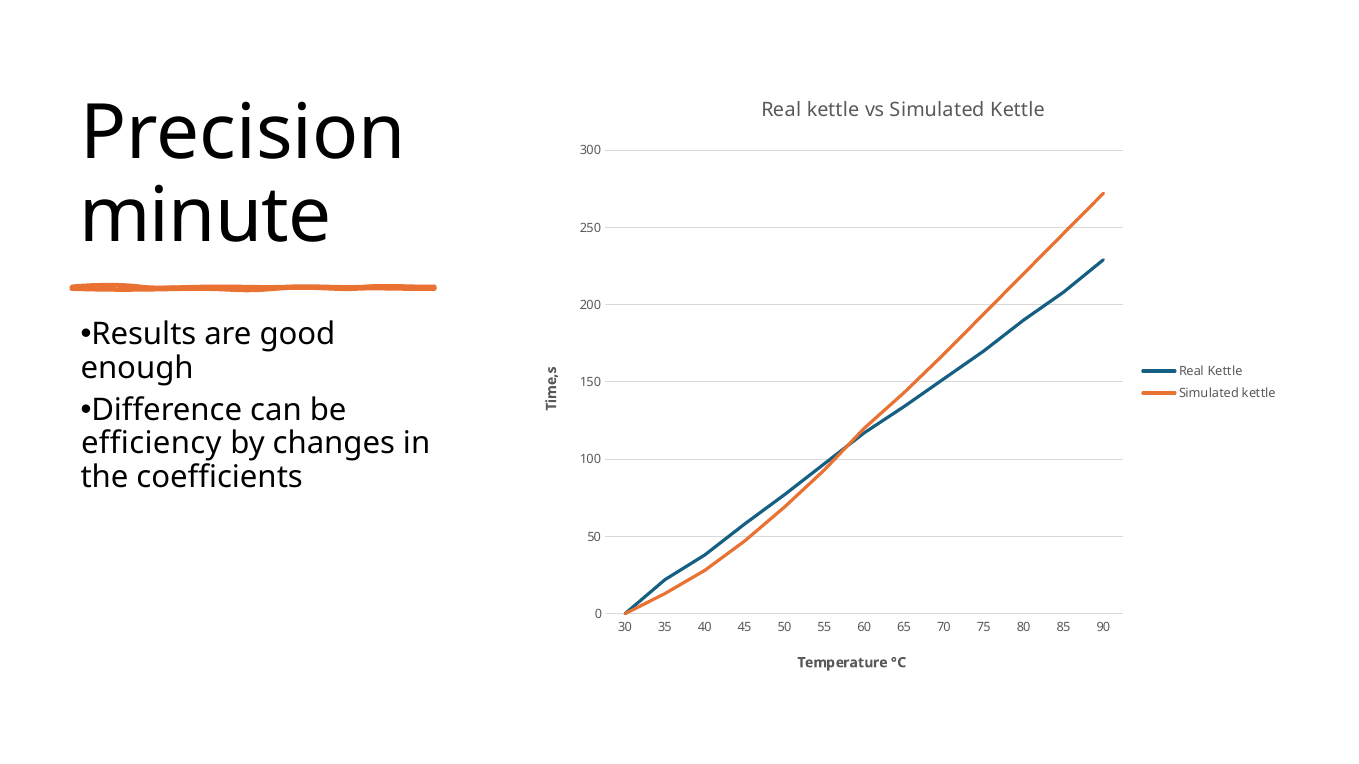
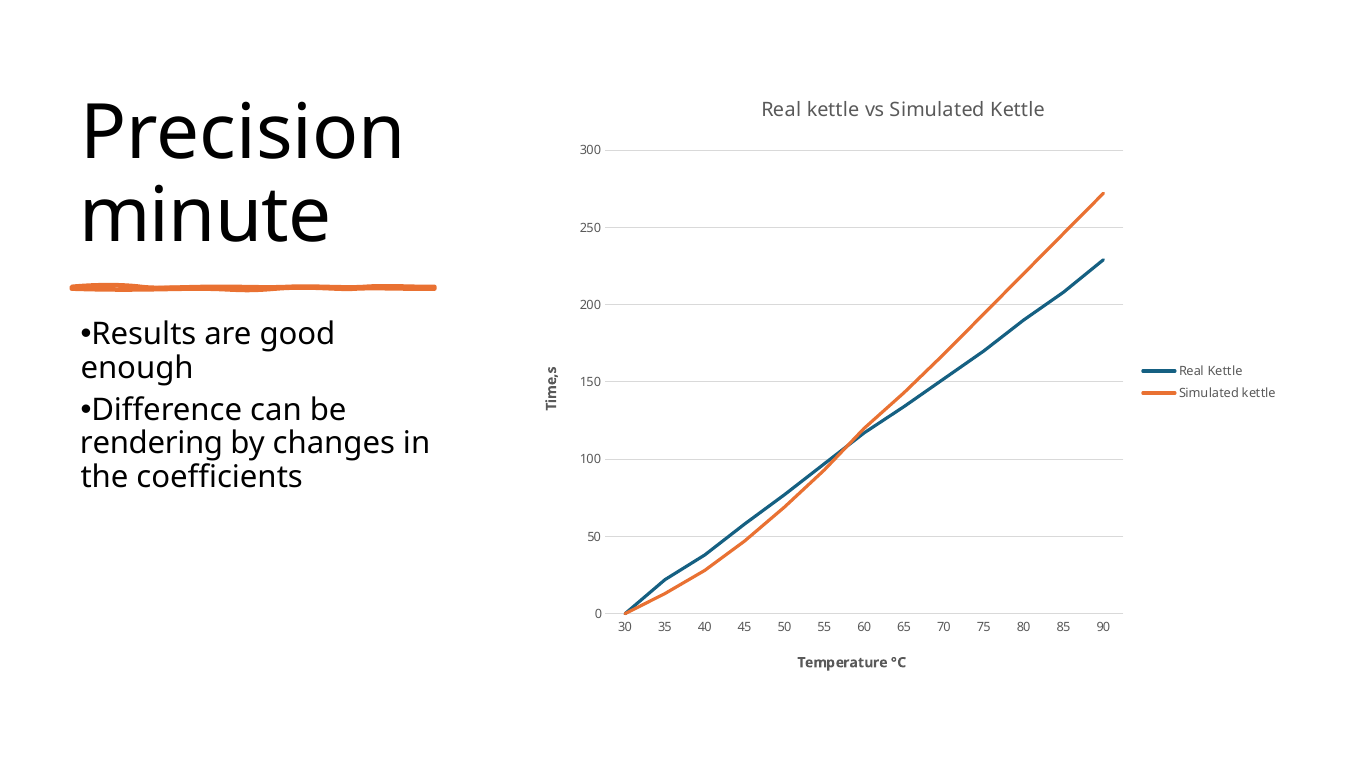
efficiency: efficiency -> rendering
